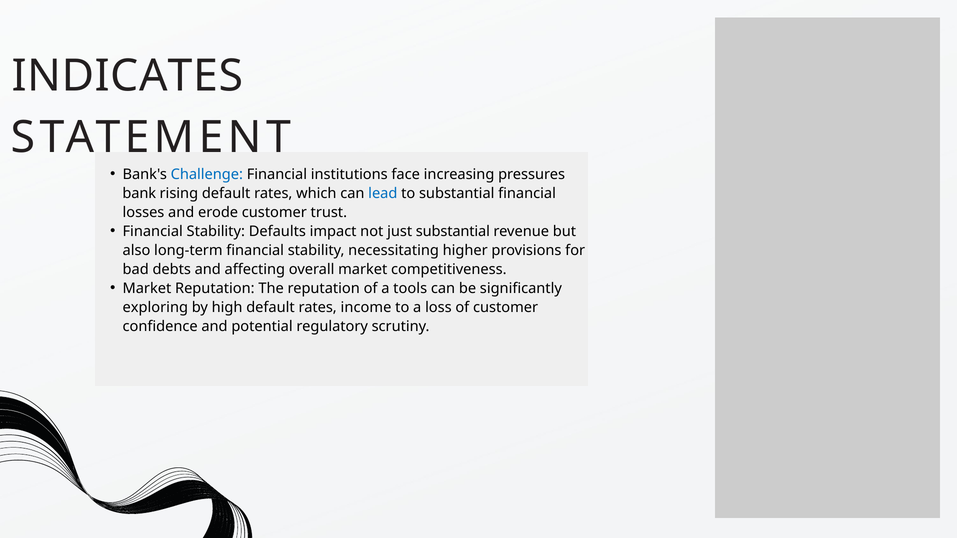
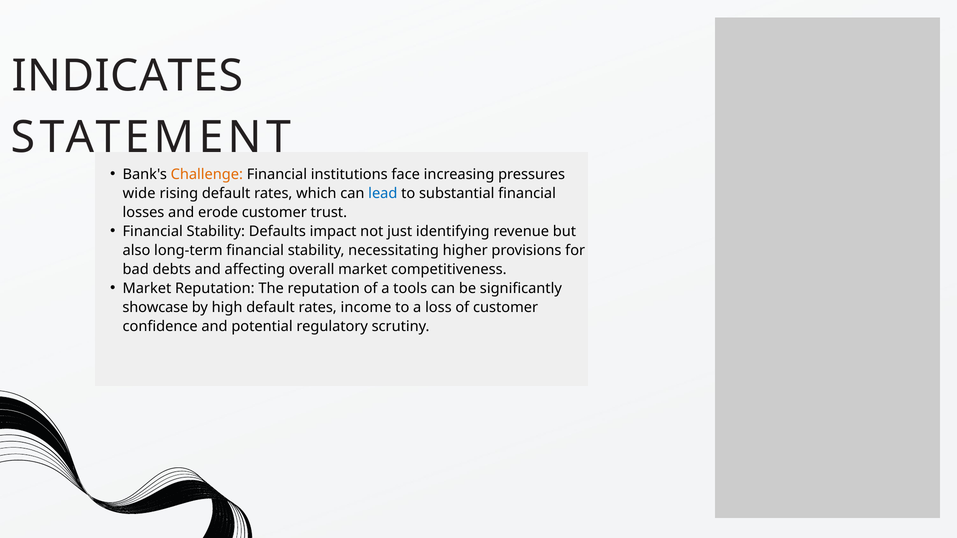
Challenge colour: blue -> orange
bank: bank -> wide
just substantial: substantial -> identifying
exploring: exploring -> showcase
